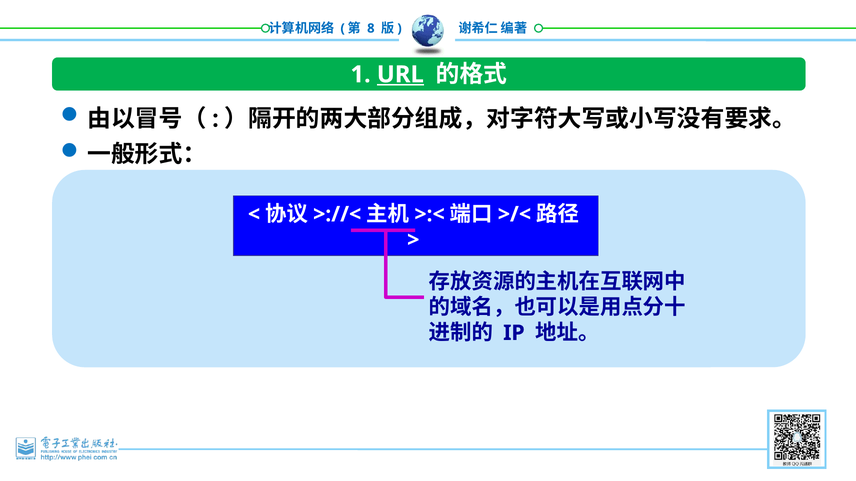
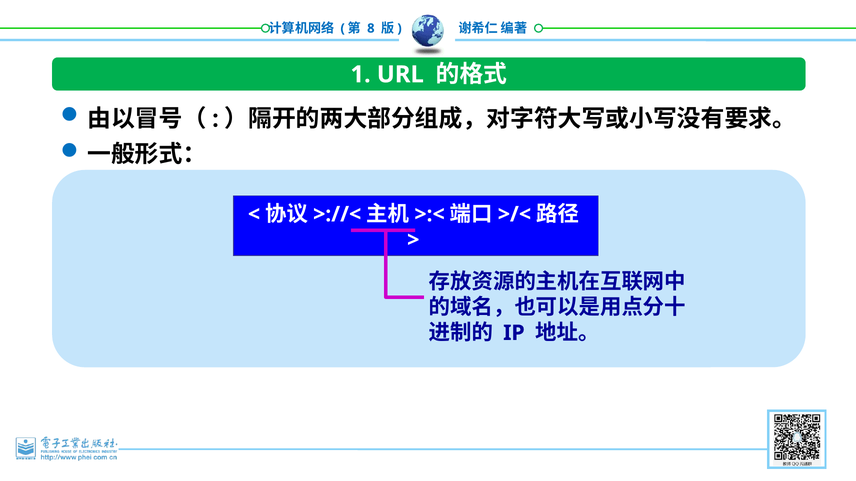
URL underline: present -> none
